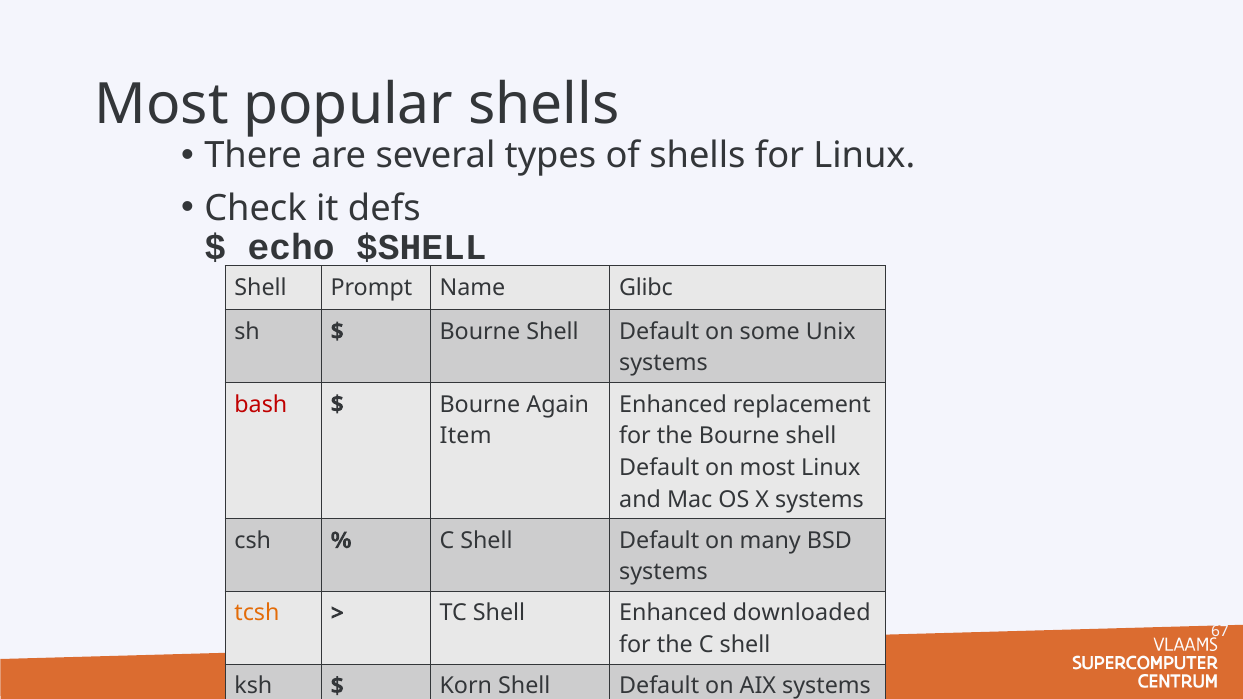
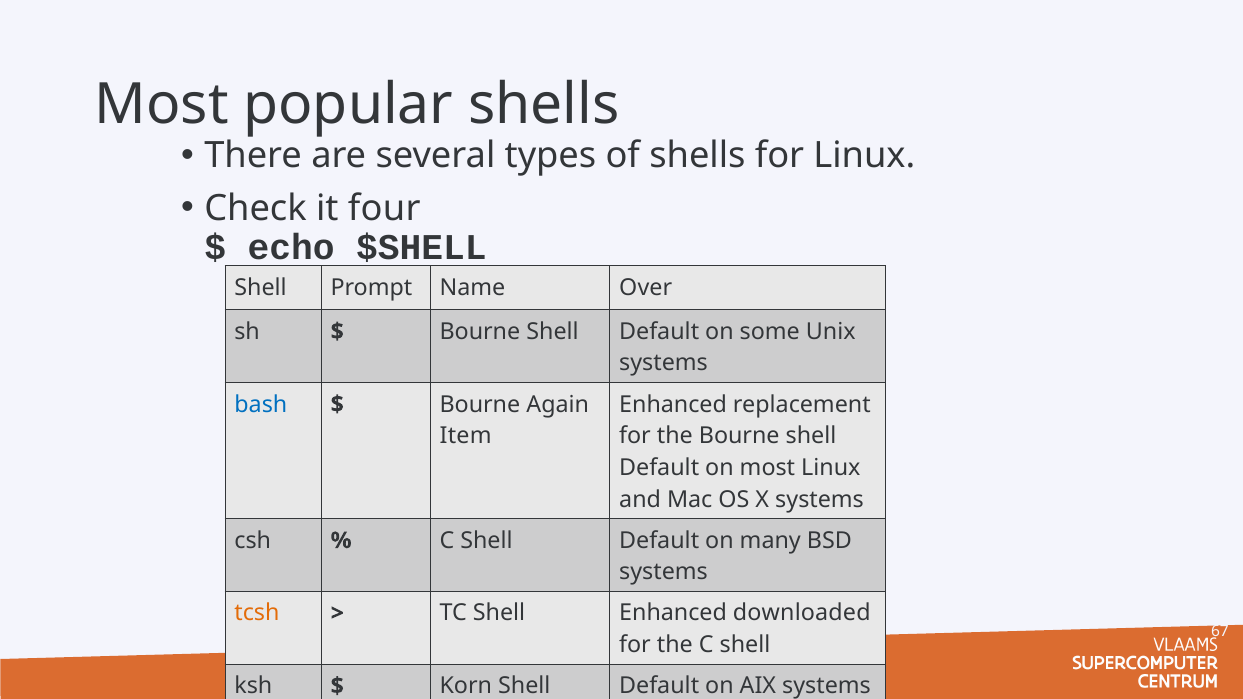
defs: defs -> four
Glibc: Glibc -> Over
bash colour: red -> blue
